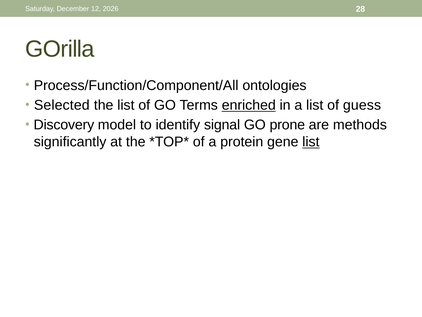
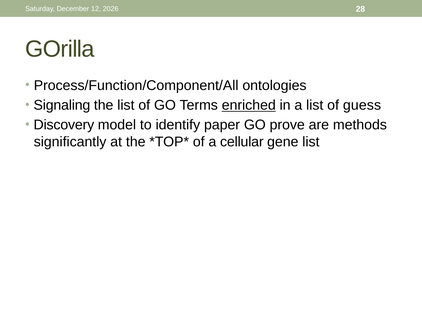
Selected: Selected -> Signaling
signal: signal -> paper
prone: prone -> prove
protein: protein -> cellular
list at (311, 142) underline: present -> none
